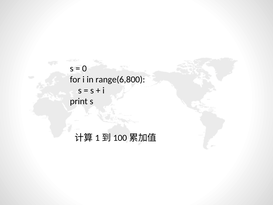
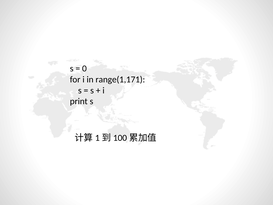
range(6,800: range(6,800 -> range(1,171
